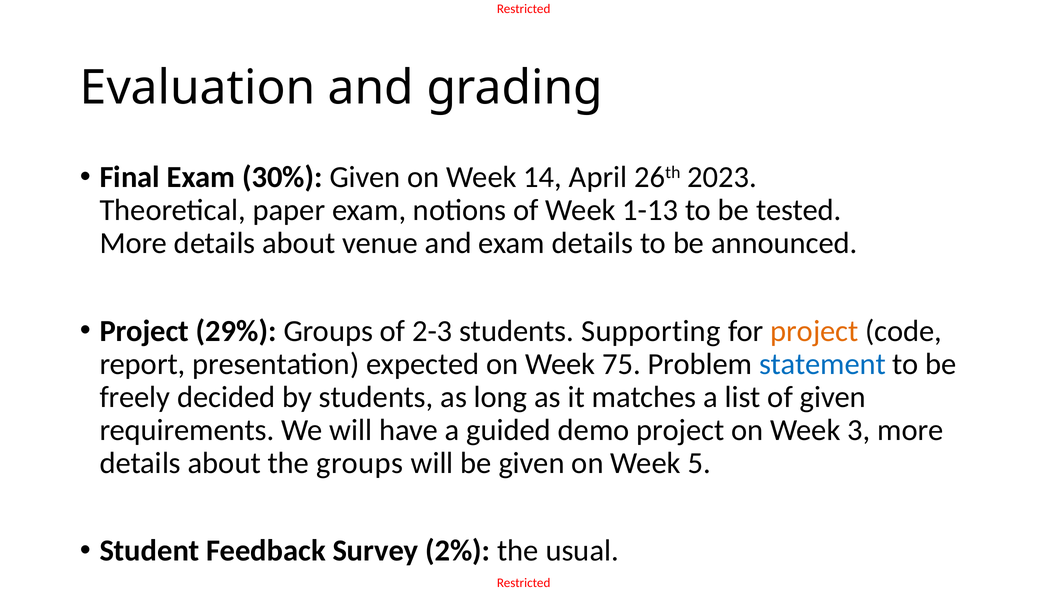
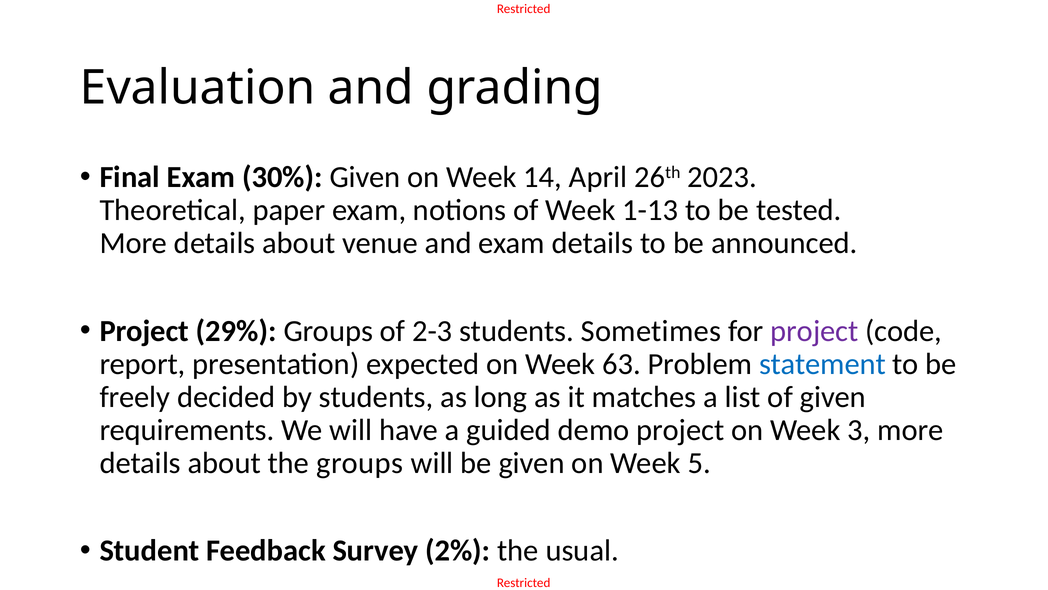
Supporting: Supporting -> Sometimes
project at (814, 331) colour: orange -> purple
75: 75 -> 63
